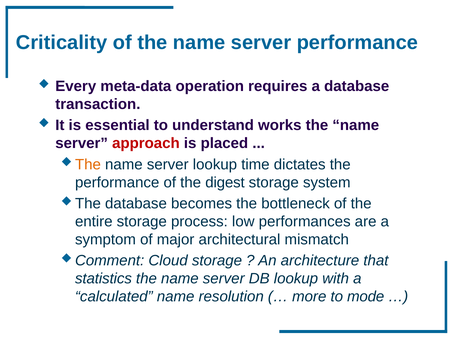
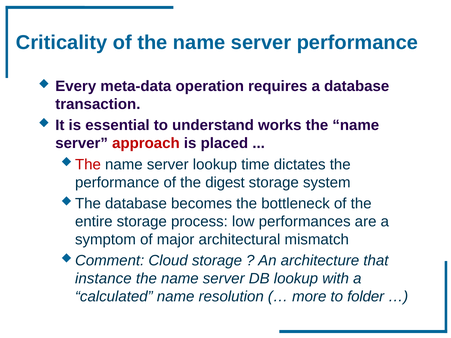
The at (88, 164) colour: orange -> red
statistics: statistics -> instance
mode: mode -> folder
